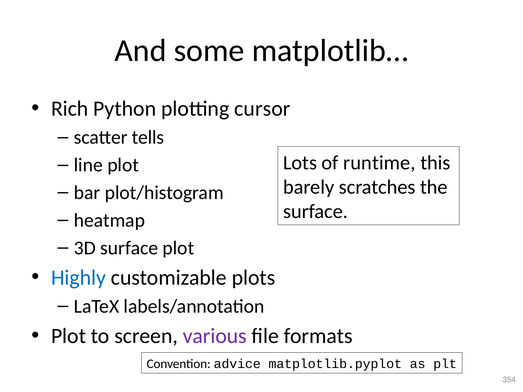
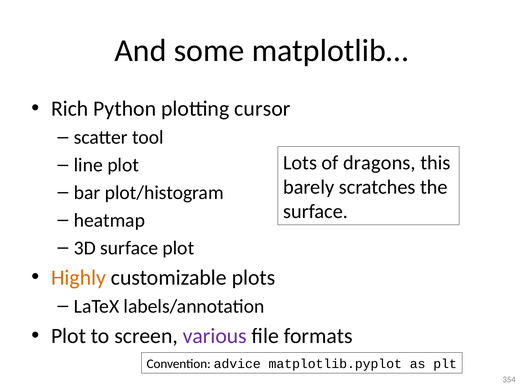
tells: tells -> tool
runtime: runtime -> dragons
Highly colour: blue -> orange
